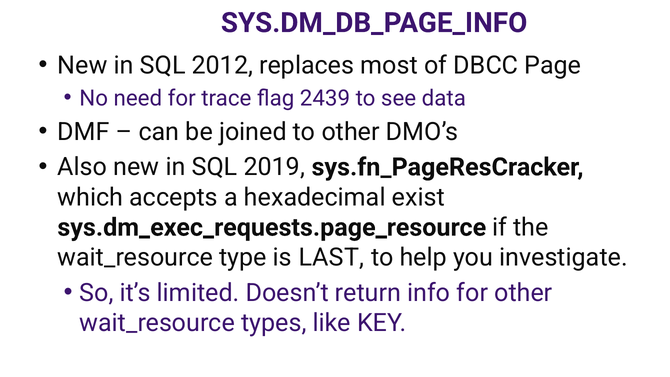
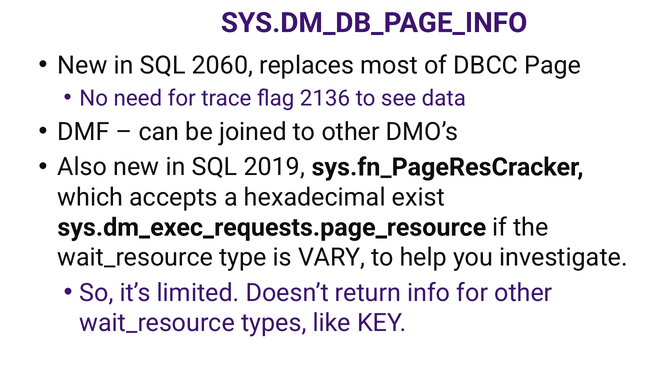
2012: 2012 -> 2060
2439: 2439 -> 2136
LAST: LAST -> VARY
